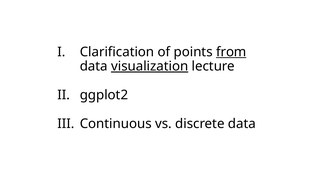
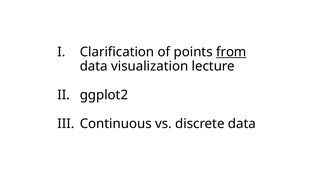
visualization underline: present -> none
